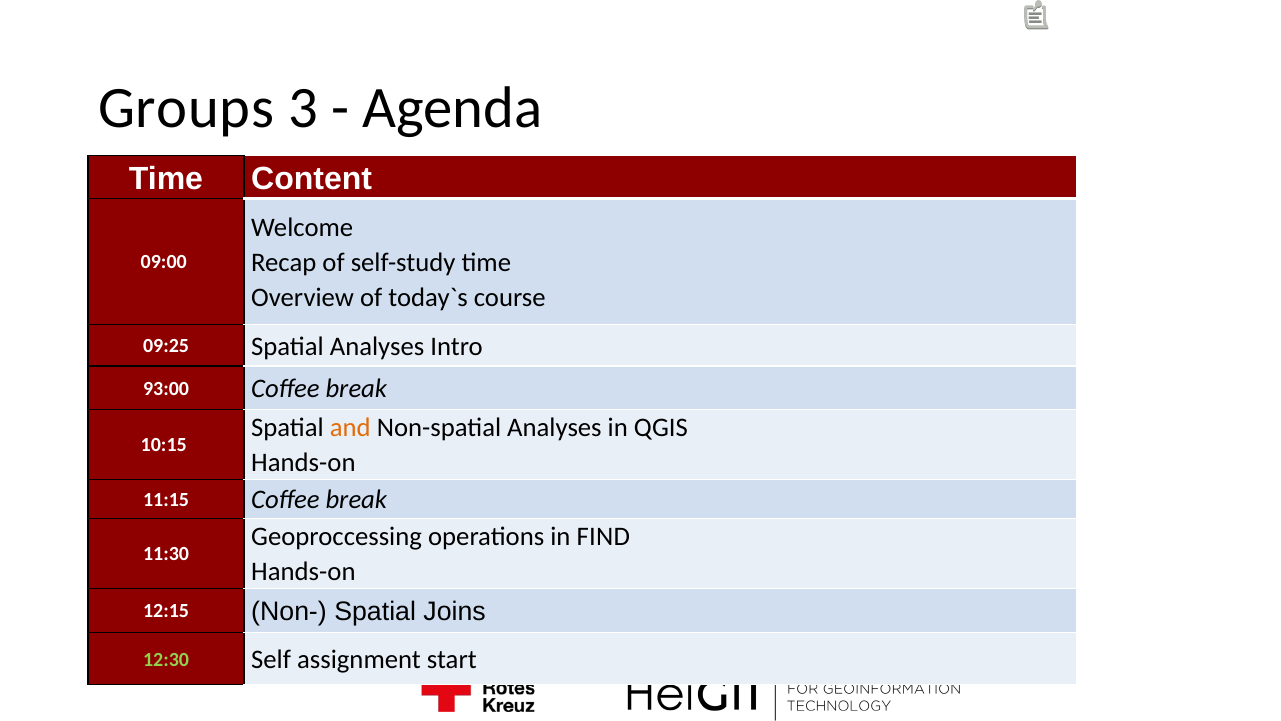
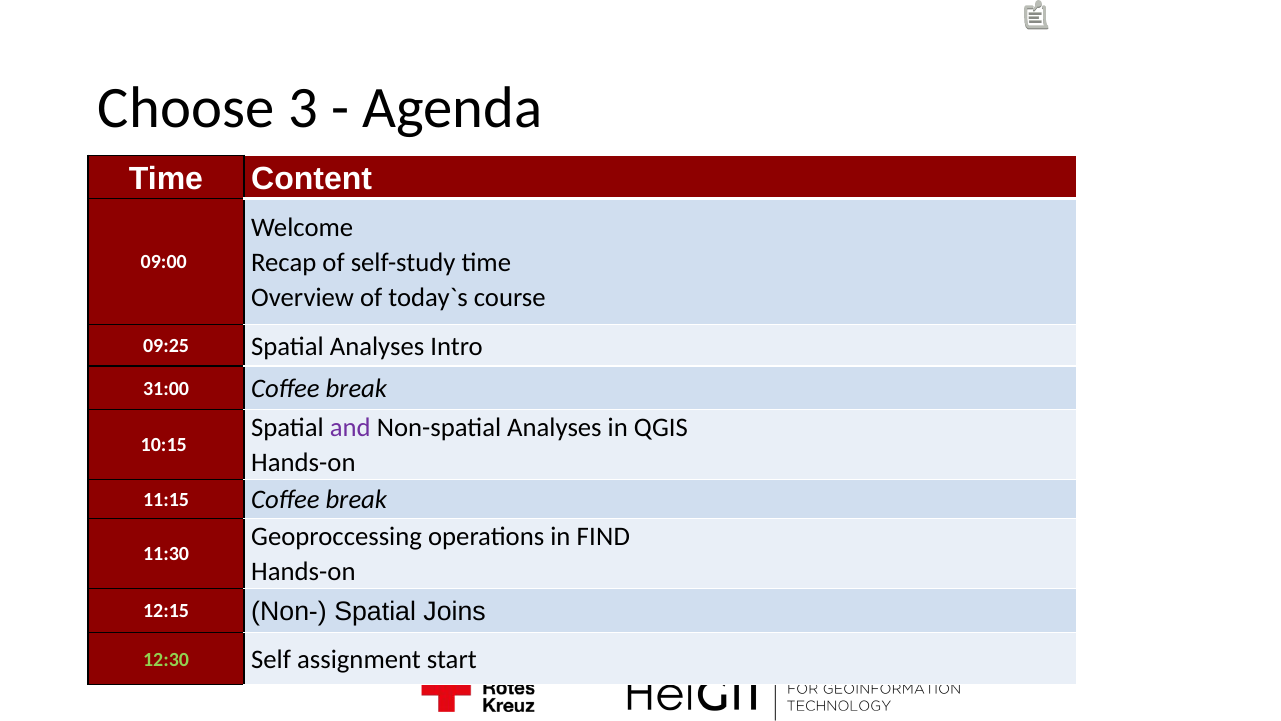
Groups: Groups -> Choose
93:00: 93:00 -> 31:00
and colour: orange -> purple
